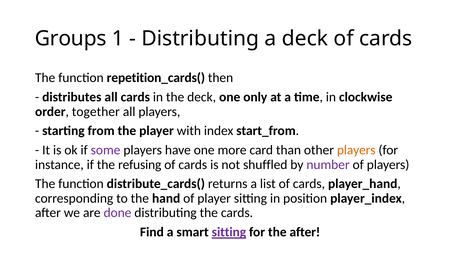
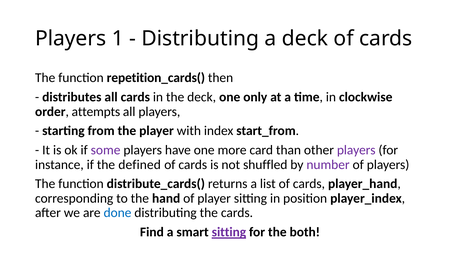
Groups at (71, 39): Groups -> Players
together: together -> attempts
players at (356, 150) colour: orange -> purple
refusing: refusing -> defined
done colour: purple -> blue
the after: after -> both
